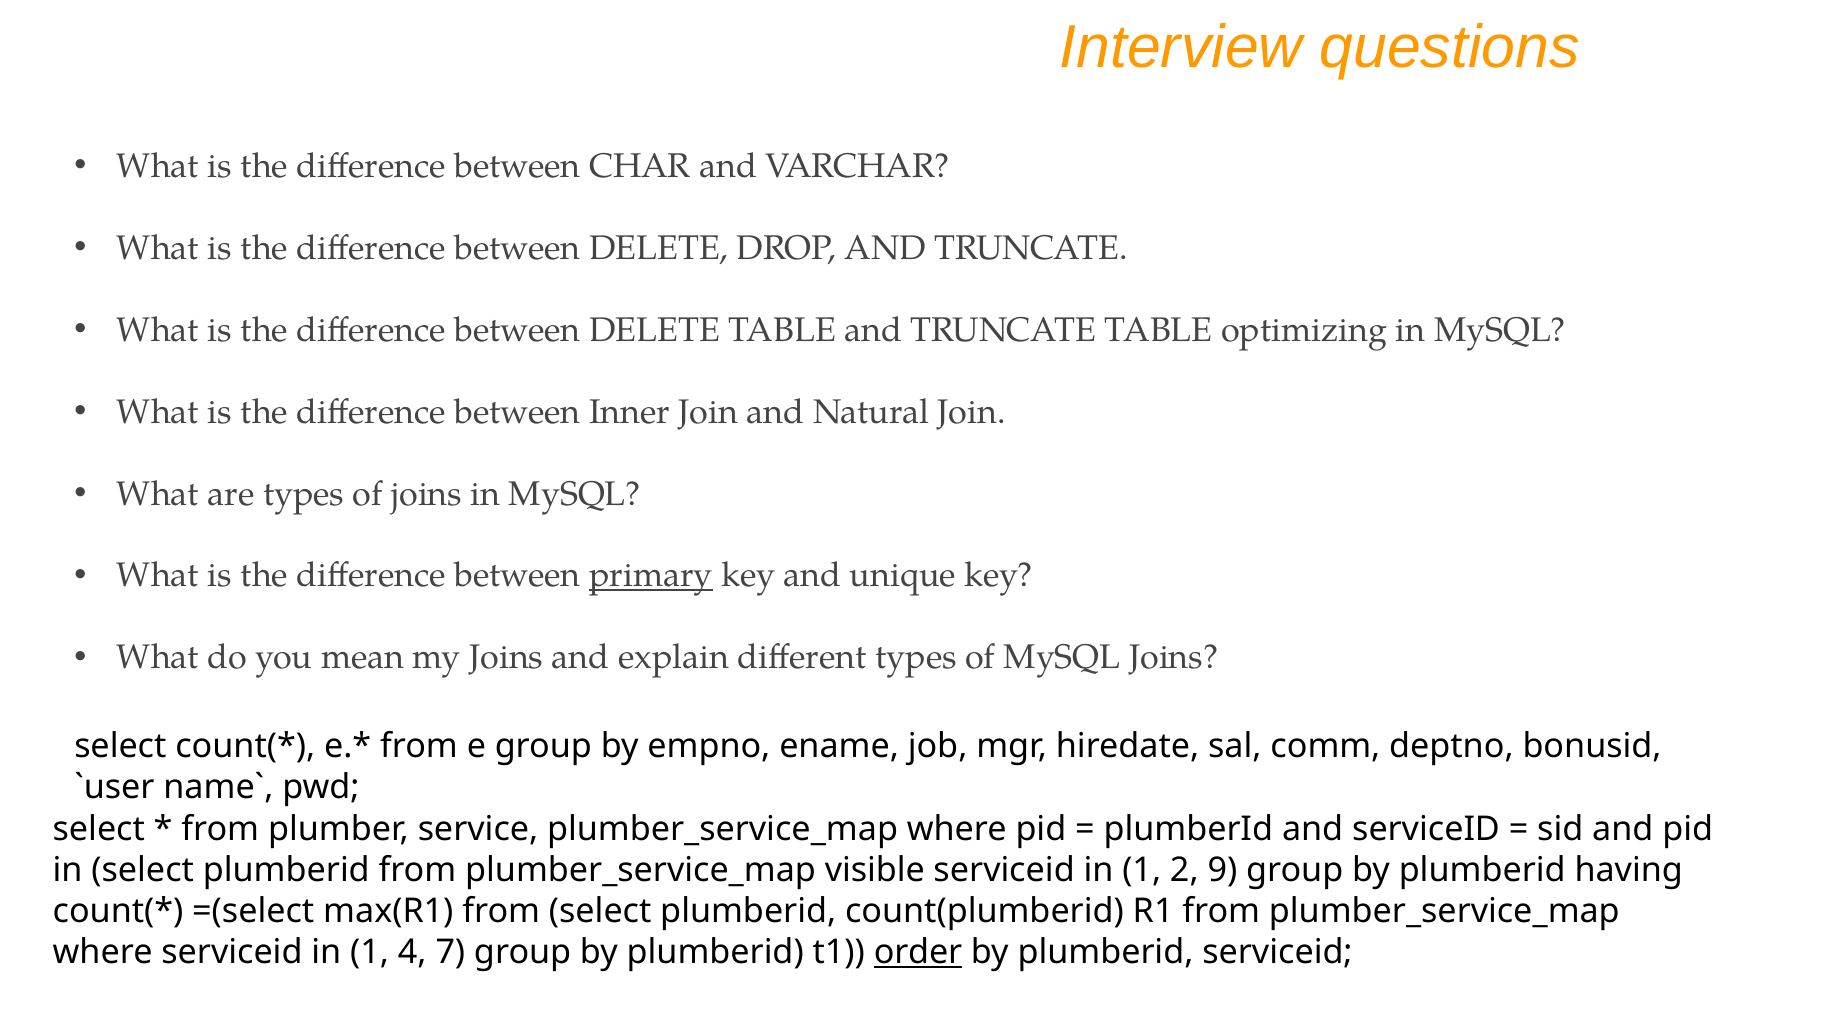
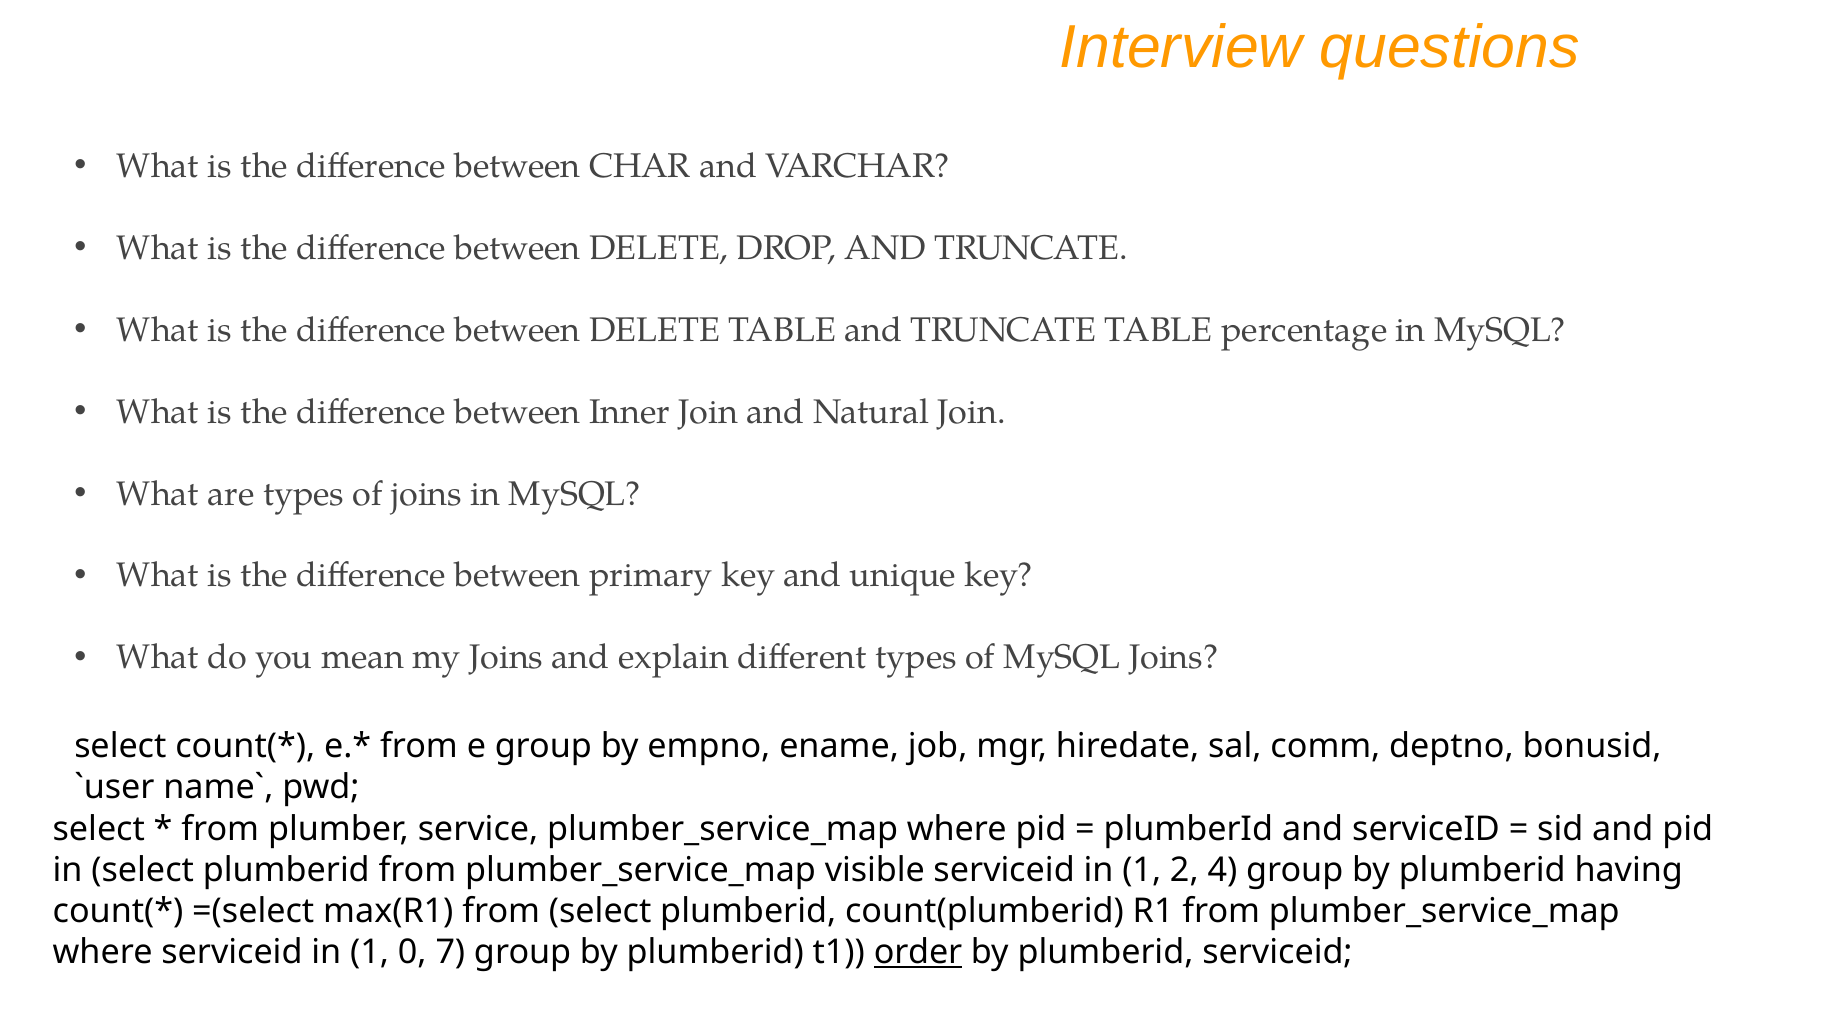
optimizing: optimizing -> percentage
primary underline: present -> none
9: 9 -> 4
4: 4 -> 0
